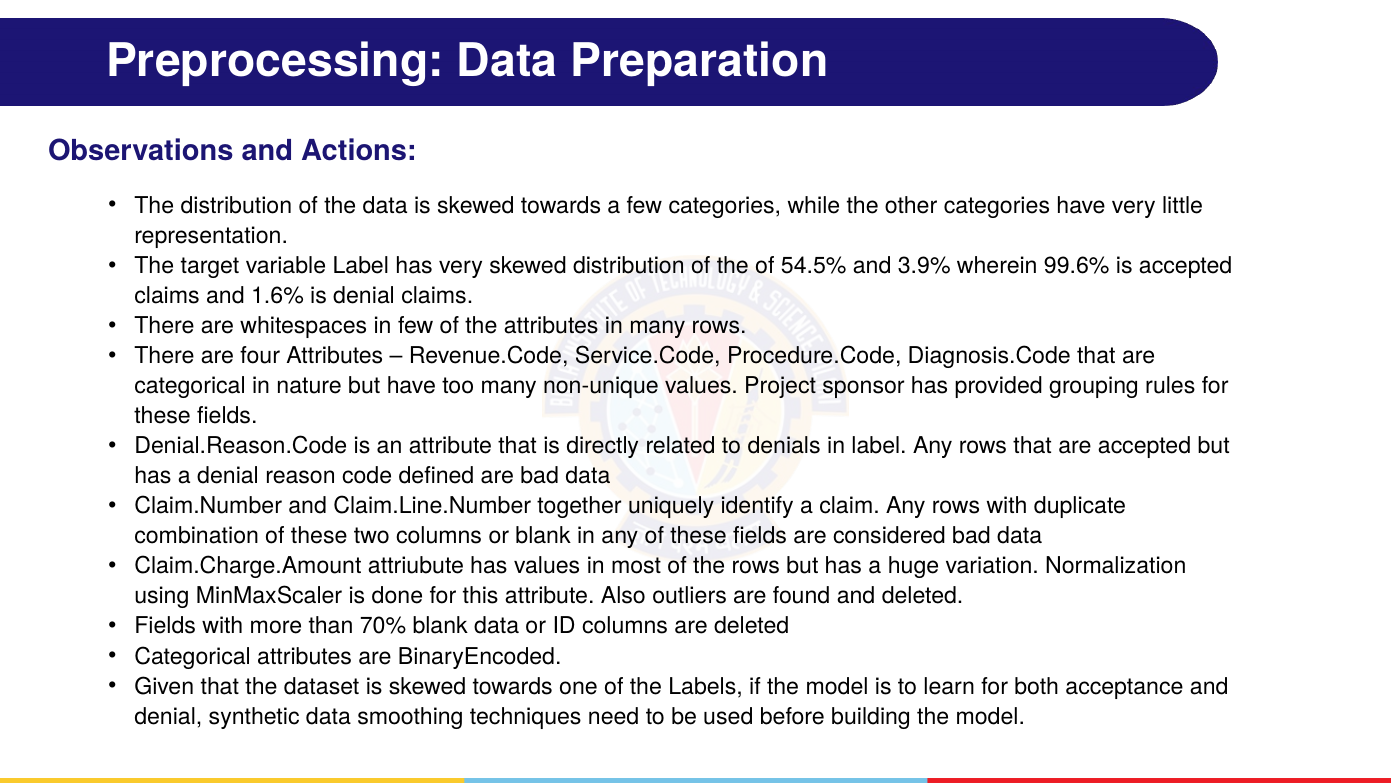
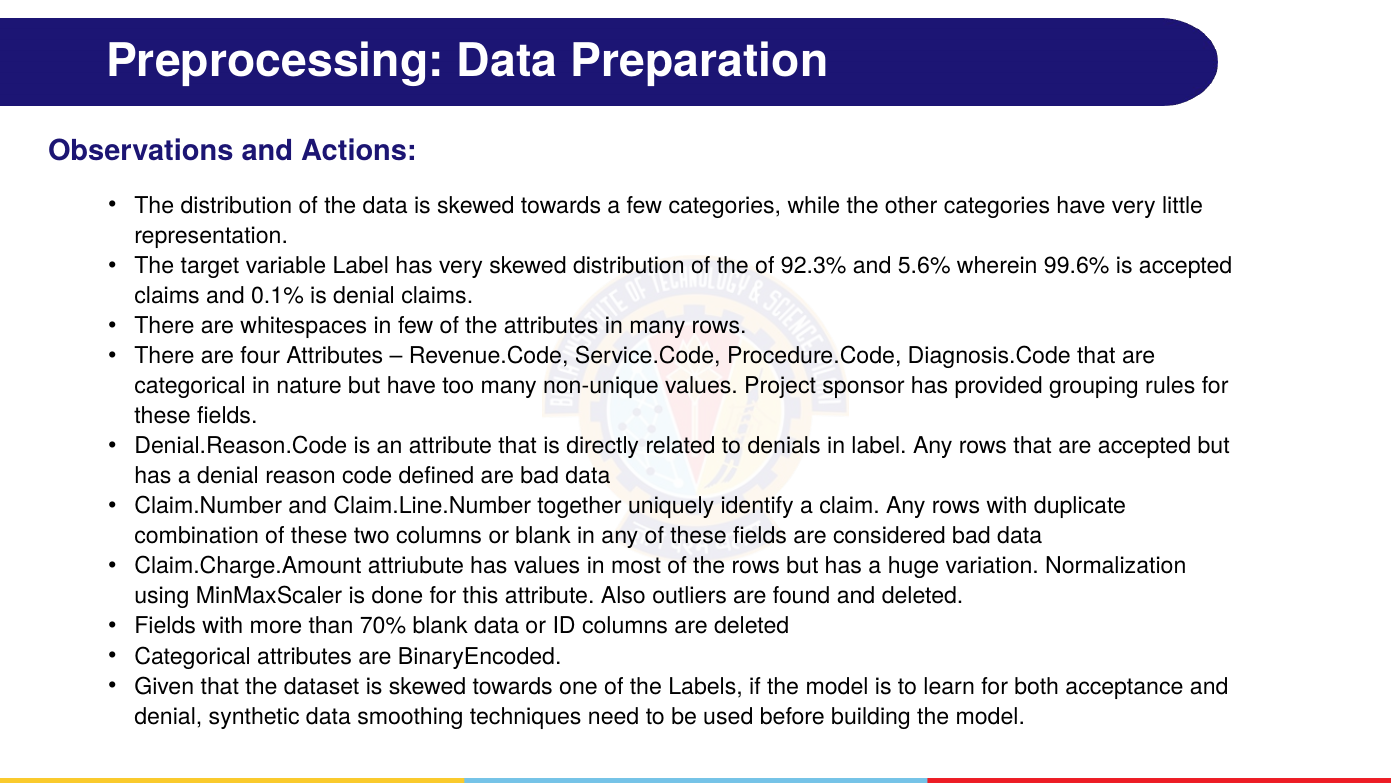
54.5%: 54.5% -> 92.3%
3.9%: 3.9% -> 5.6%
1.6%: 1.6% -> 0.1%
